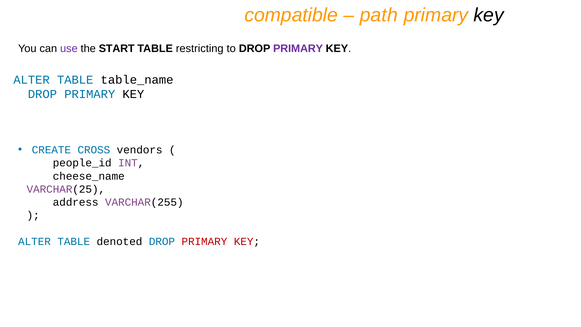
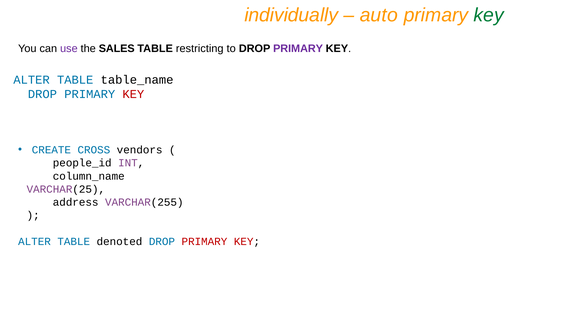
compatible: compatible -> individually
path: path -> auto
key at (489, 15) colour: black -> green
START: START -> SALES
KEY at (133, 94) colour: black -> red
cheese_name: cheese_name -> column_name
